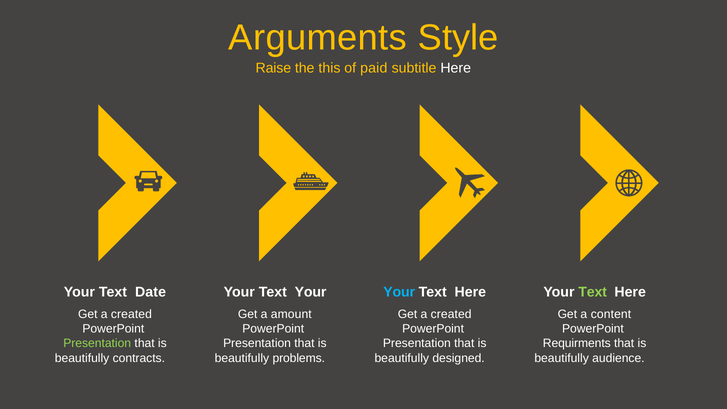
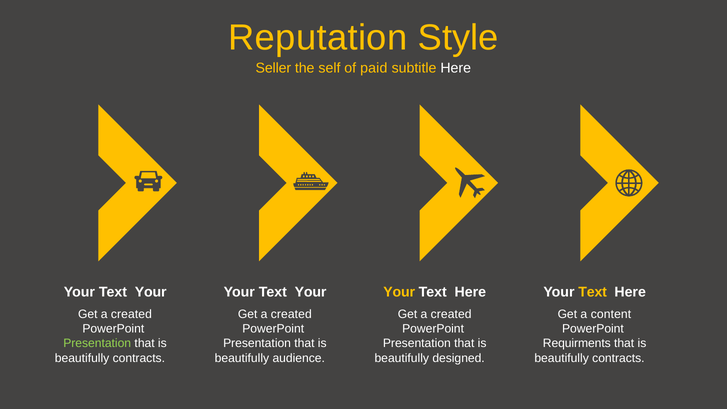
Arguments: Arguments -> Reputation
Raise: Raise -> Seller
this: this -> self
Date at (151, 292): Date -> Your
Your at (399, 292) colour: light blue -> yellow
Text at (593, 292) colour: light green -> yellow
amount at (291, 314): amount -> created
problems: problems -> audience
audience at (618, 358): audience -> contracts
